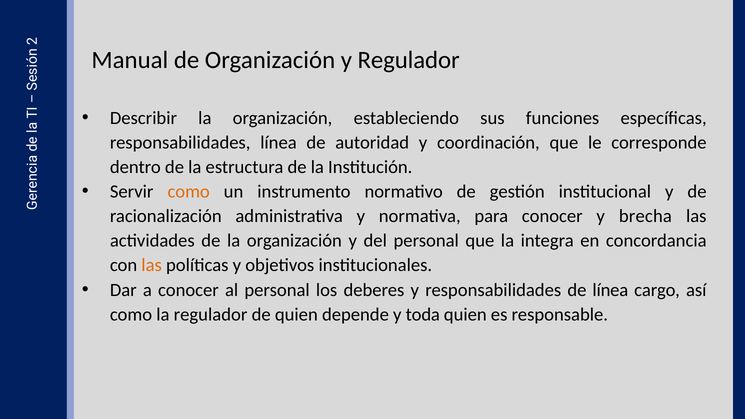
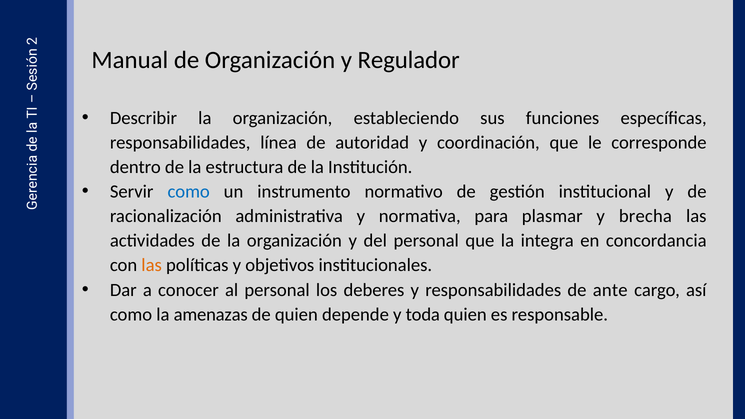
como at (189, 192) colour: orange -> blue
para conocer: conocer -> plasmar
de línea: línea -> ante
la regulador: regulador -> amenazas
